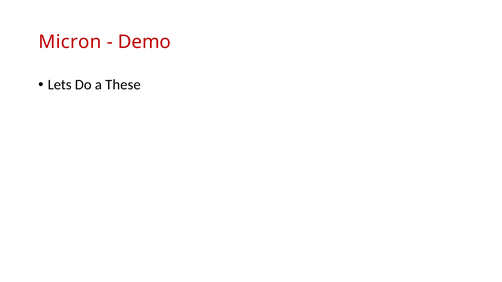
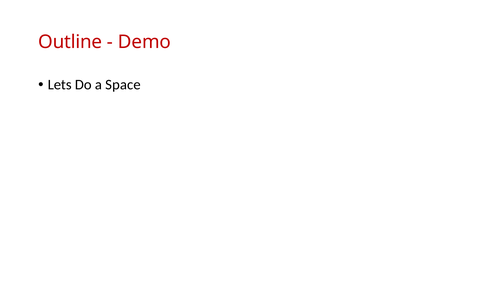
Micron: Micron -> Outline
These: These -> Space
